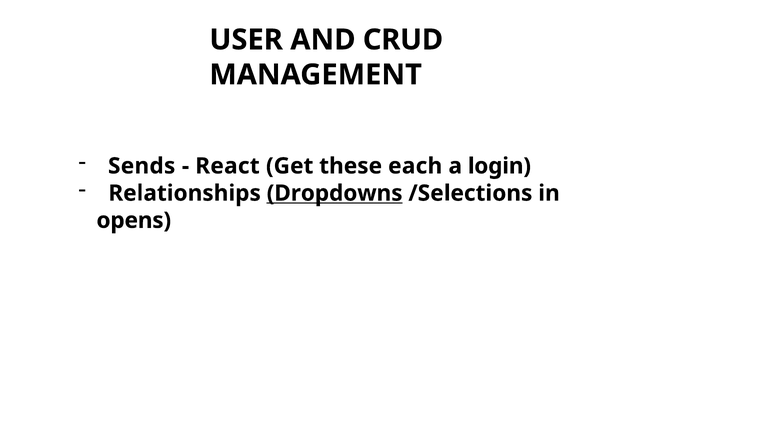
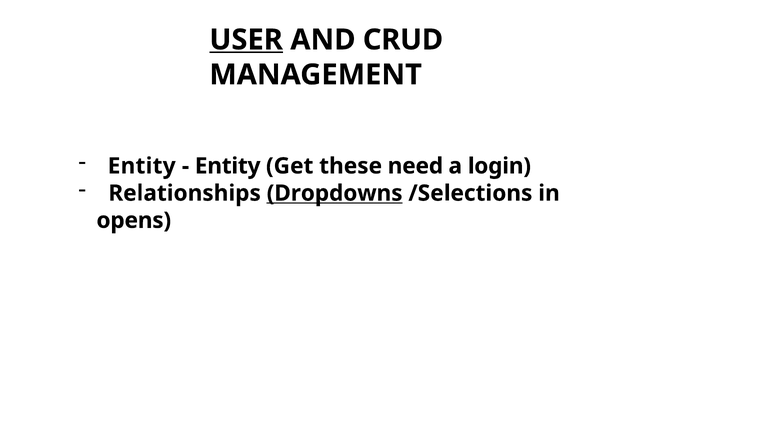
USER underline: none -> present
Sends at (142, 166): Sends -> Entity
React at (227, 166): React -> Entity
each: each -> need
